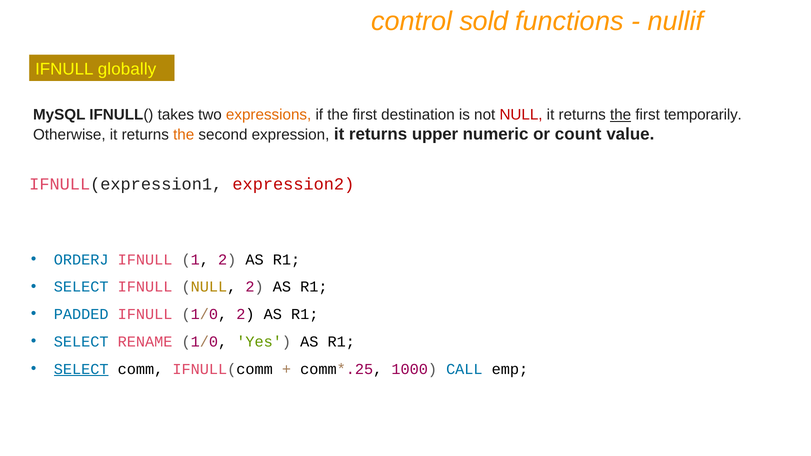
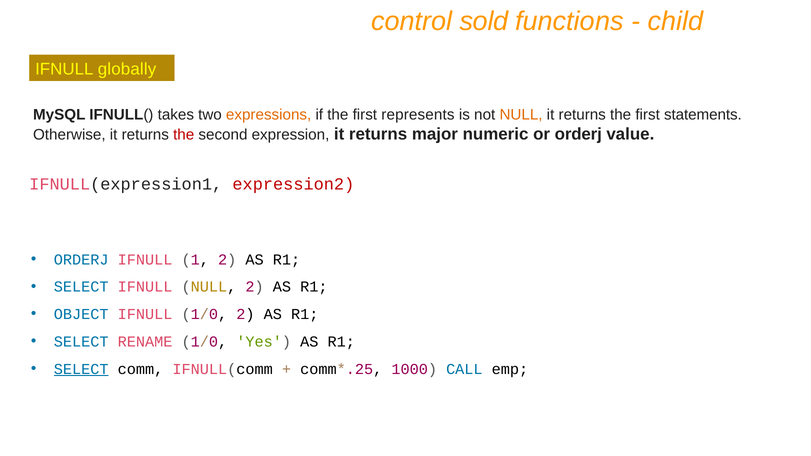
nullif: nullif -> child
destination: destination -> represents
NULL at (521, 115) colour: red -> orange
the at (621, 115) underline: present -> none
temporarily: temporarily -> statements
the at (184, 135) colour: orange -> red
upper: upper -> major
or count: count -> orderj
PADDED: PADDED -> OBJECT
